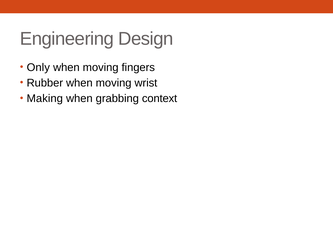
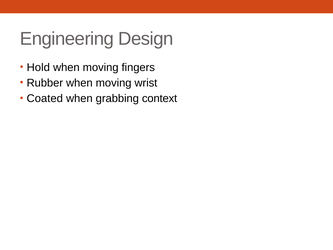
Only: Only -> Hold
Making: Making -> Coated
